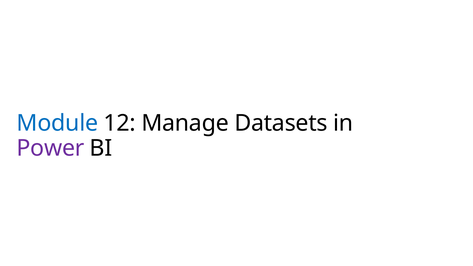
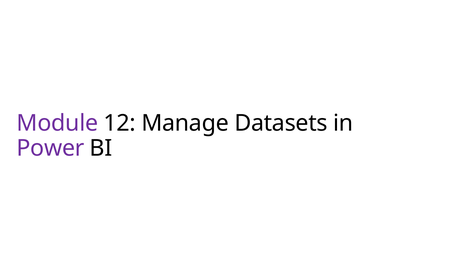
Module colour: blue -> purple
